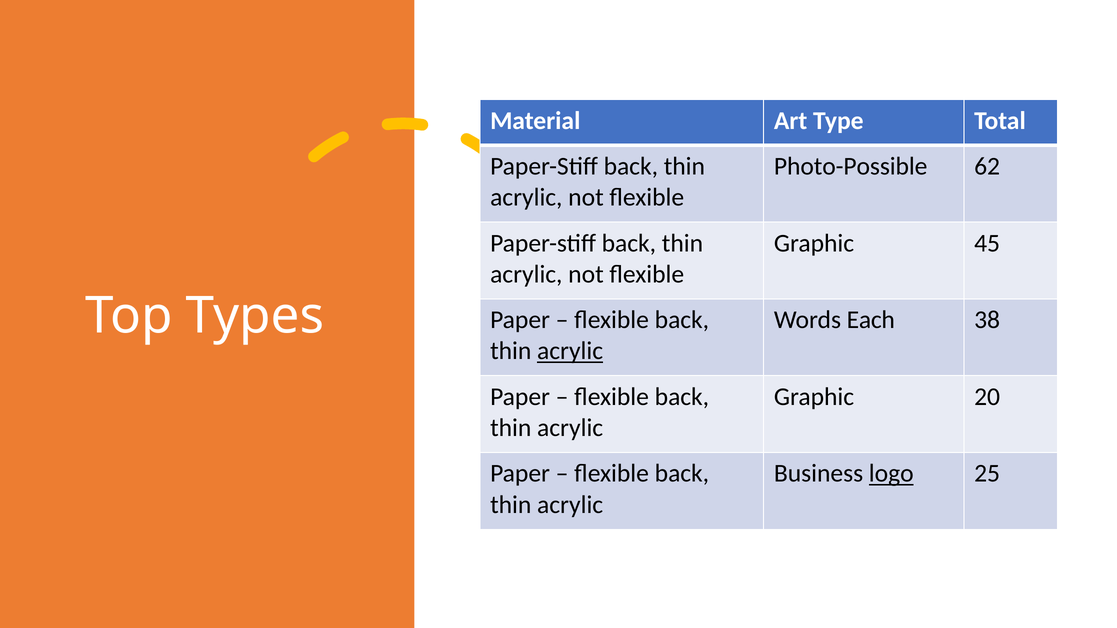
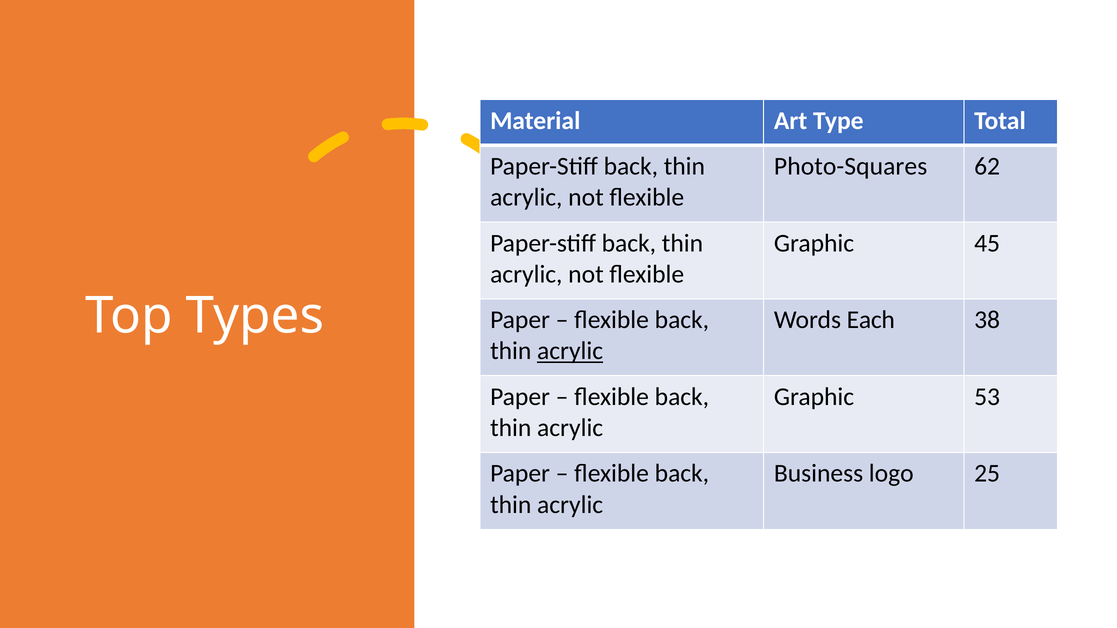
Photo-Possible: Photo-Possible -> Photo-Squares
20: 20 -> 53
logo underline: present -> none
